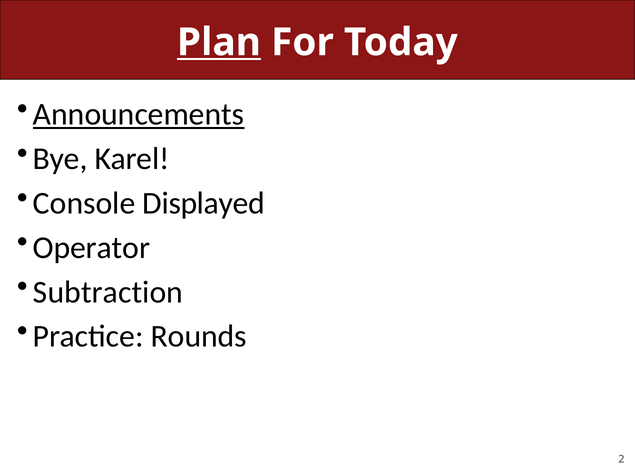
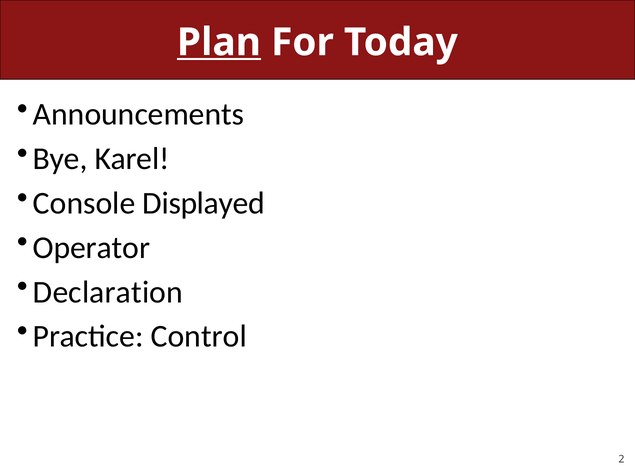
Announcements underline: present -> none
Subtraction: Subtraction -> Declaration
Rounds: Rounds -> Control
